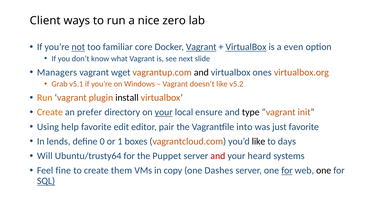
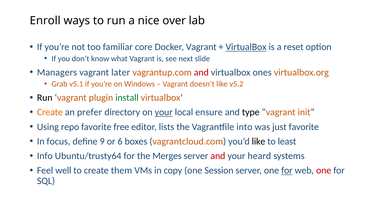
Client: Client -> Enroll
zero: zero -> over
not underline: present -> none
Vagrant at (201, 47) underline: present -> none
even: even -> reset
wget: wget -> later
and at (201, 72) colour: black -> red
Run at (45, 98) colour: orange -> black
install colour: black -> green
help: help -> repo
edit: edit -> free
pair: pair -> lists
lends: lends -> focus
0: 0 -> 9
1: 1 -> 6
days: days -> least
Will: Will -> Info
Puppet: Puppet -> Merges
fine: fine -> well
Dashes: Dashes -> Session
one at (324, 170) colour: black -> red
SQL underline: present -> none
